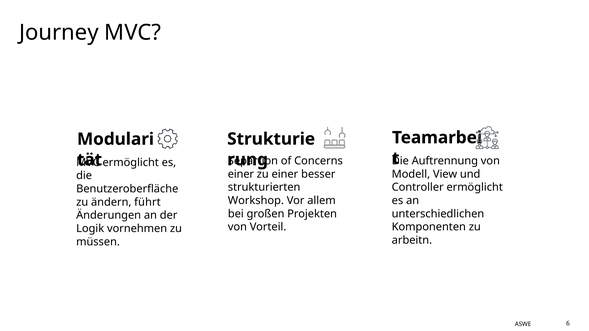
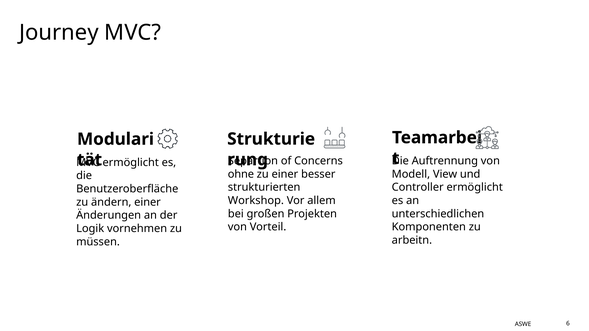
einer at (241, 174): einer -> ohne
ändern führt: führt -> einer
